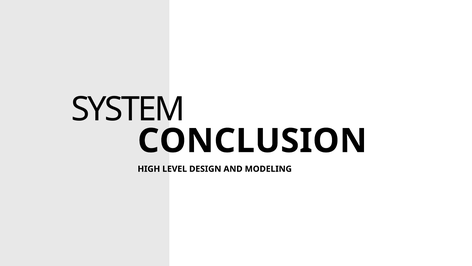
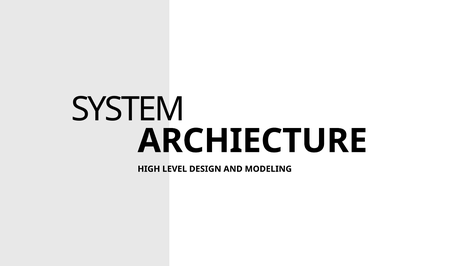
CONCLUSION: CONCLUSION -> ARCHIECTURE
